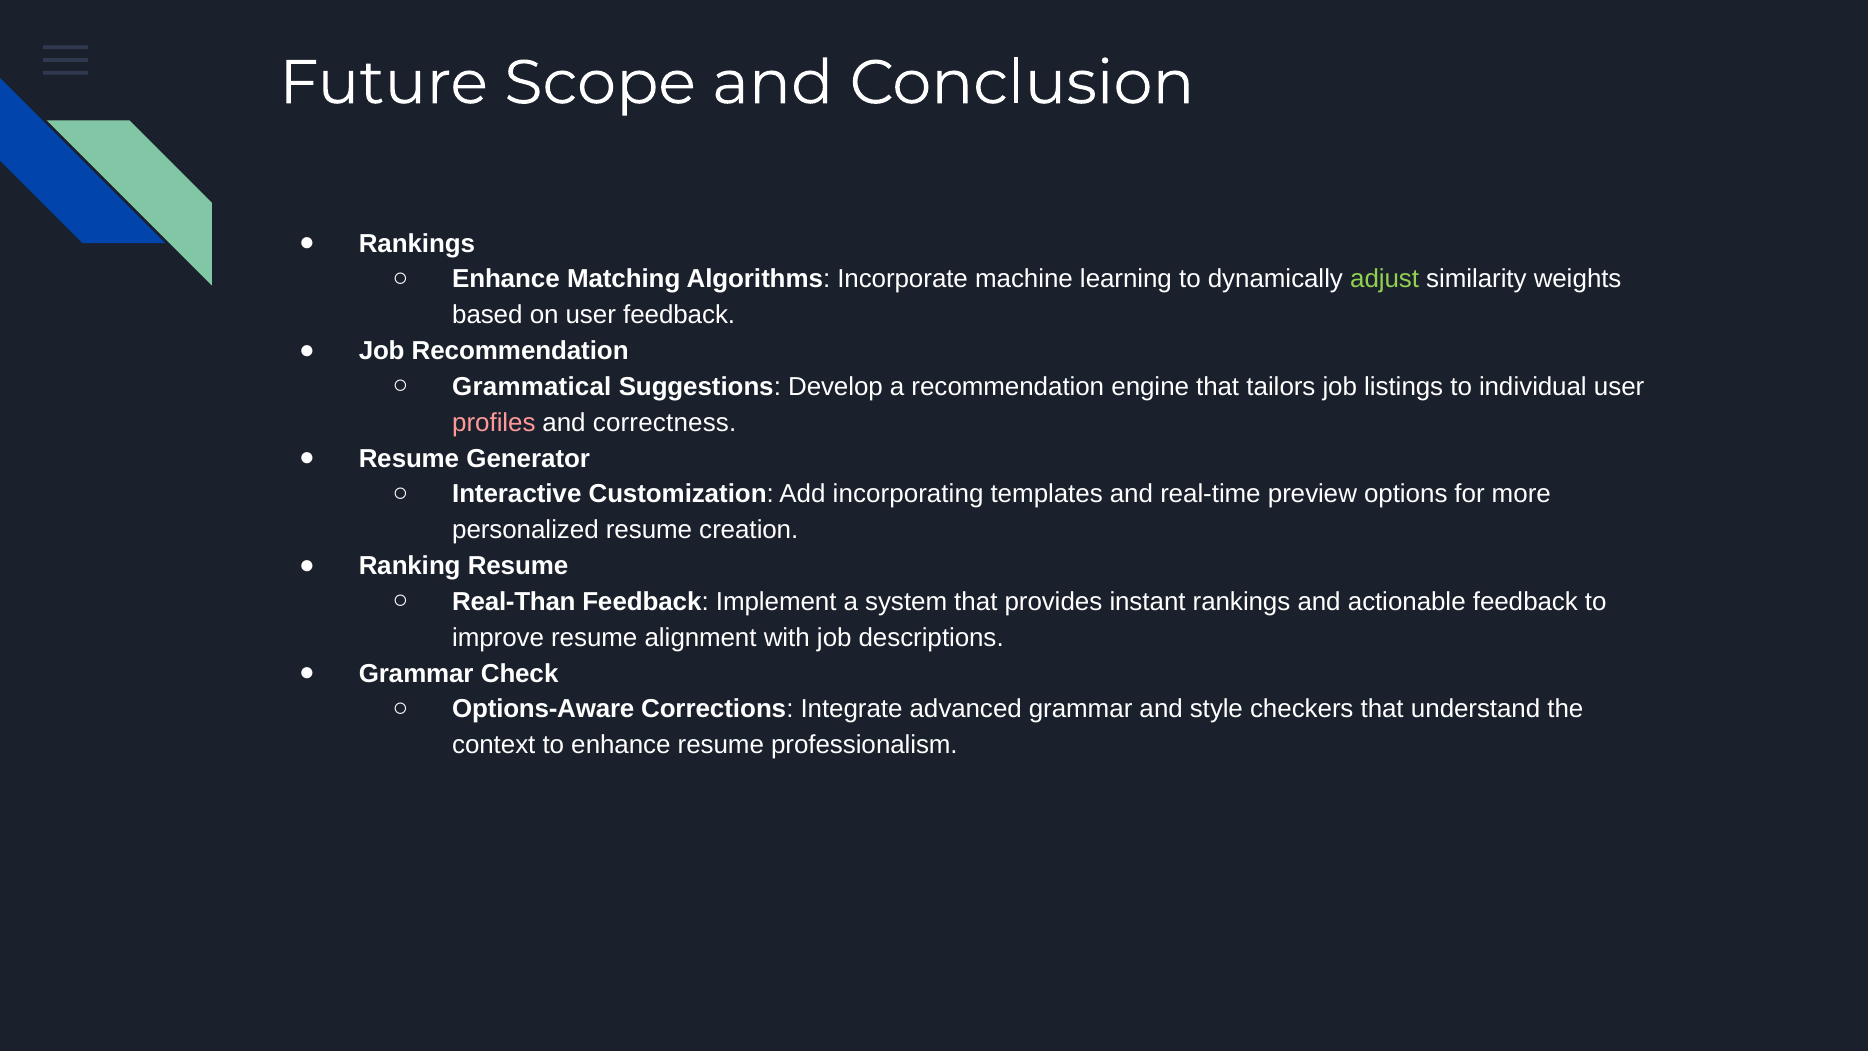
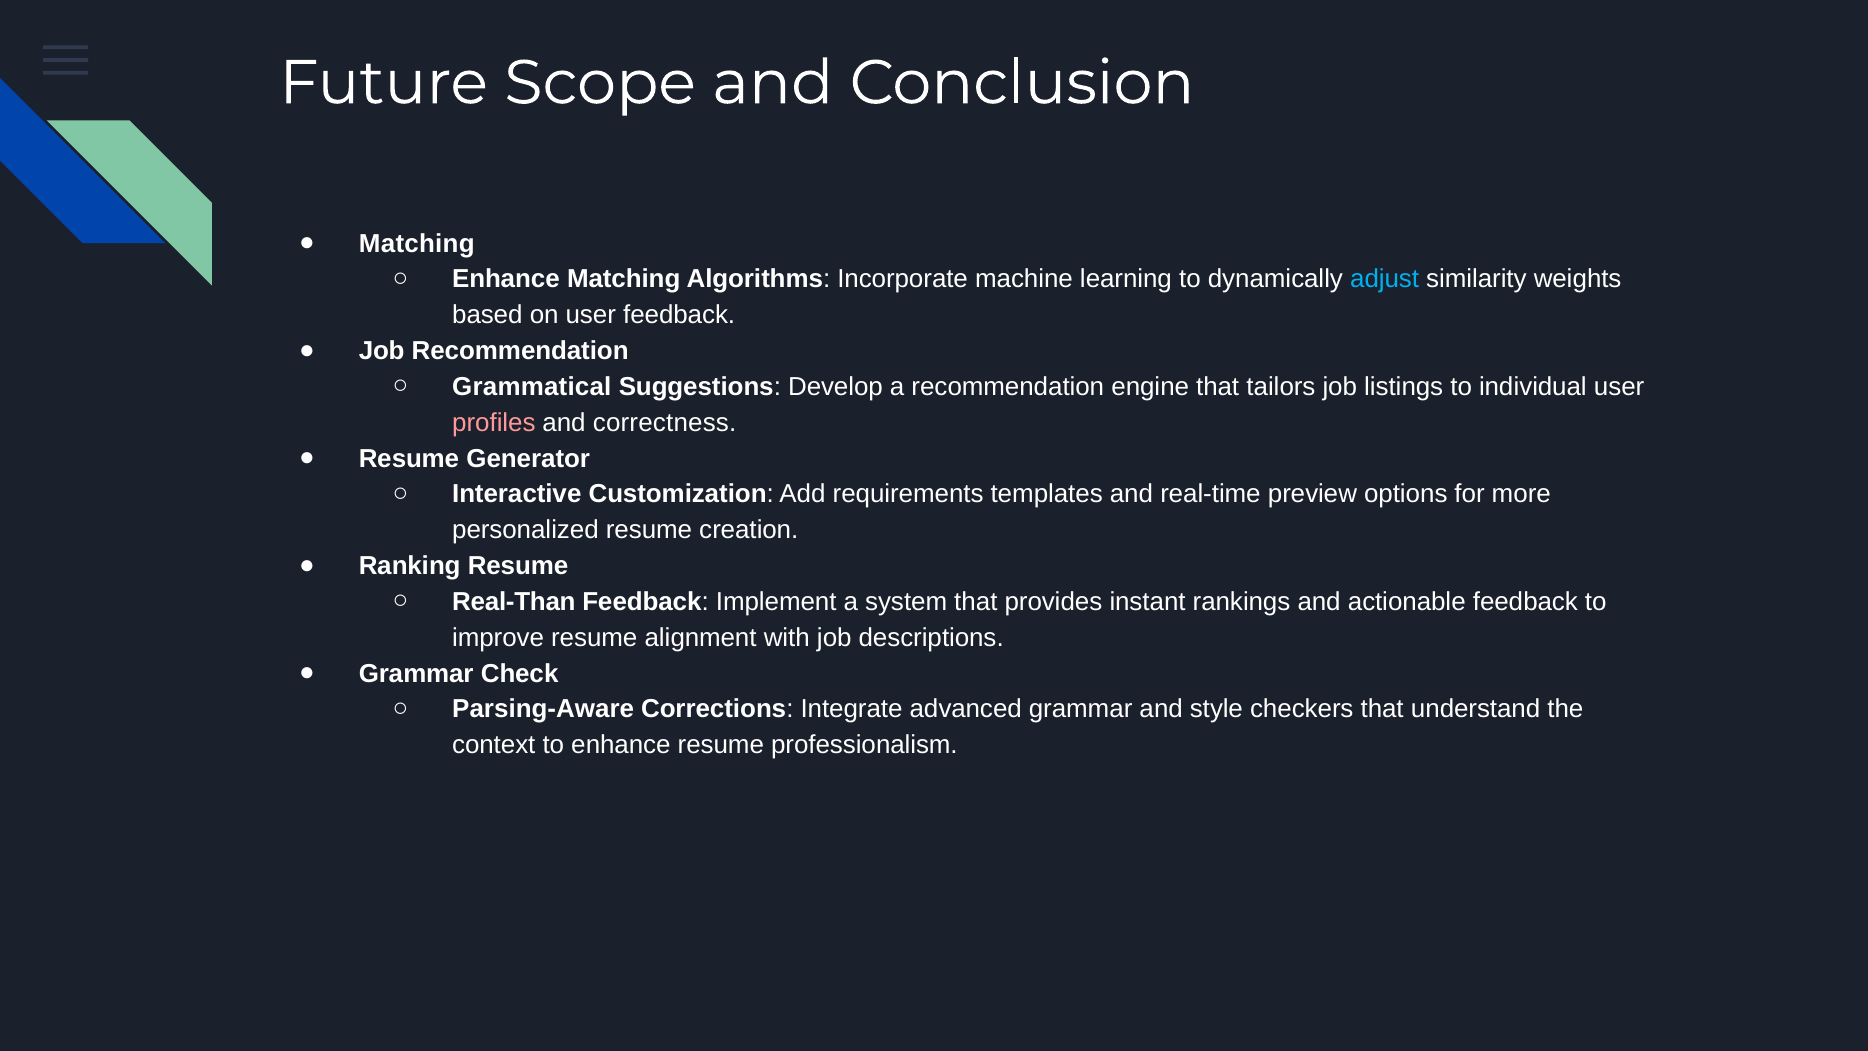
Rankings at (417, 244): Rankings -> Matching
adjust colour: light green -> light blue
incorporating: incorporating -> requirements
Options-Aware: Options-Aware -> Parsing-Aware
